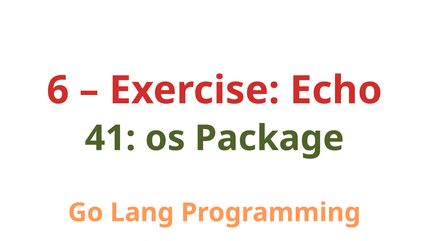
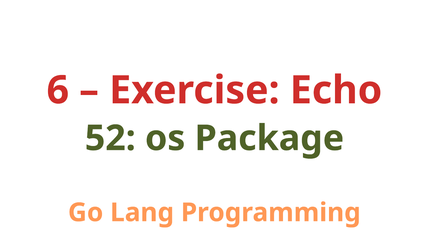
41: 41 -> 52
